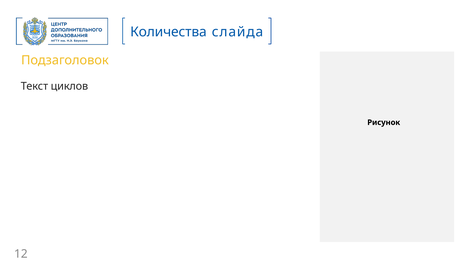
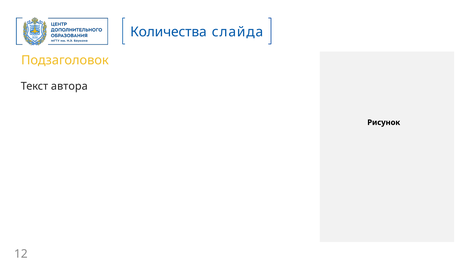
циклов: циклов -> автора
